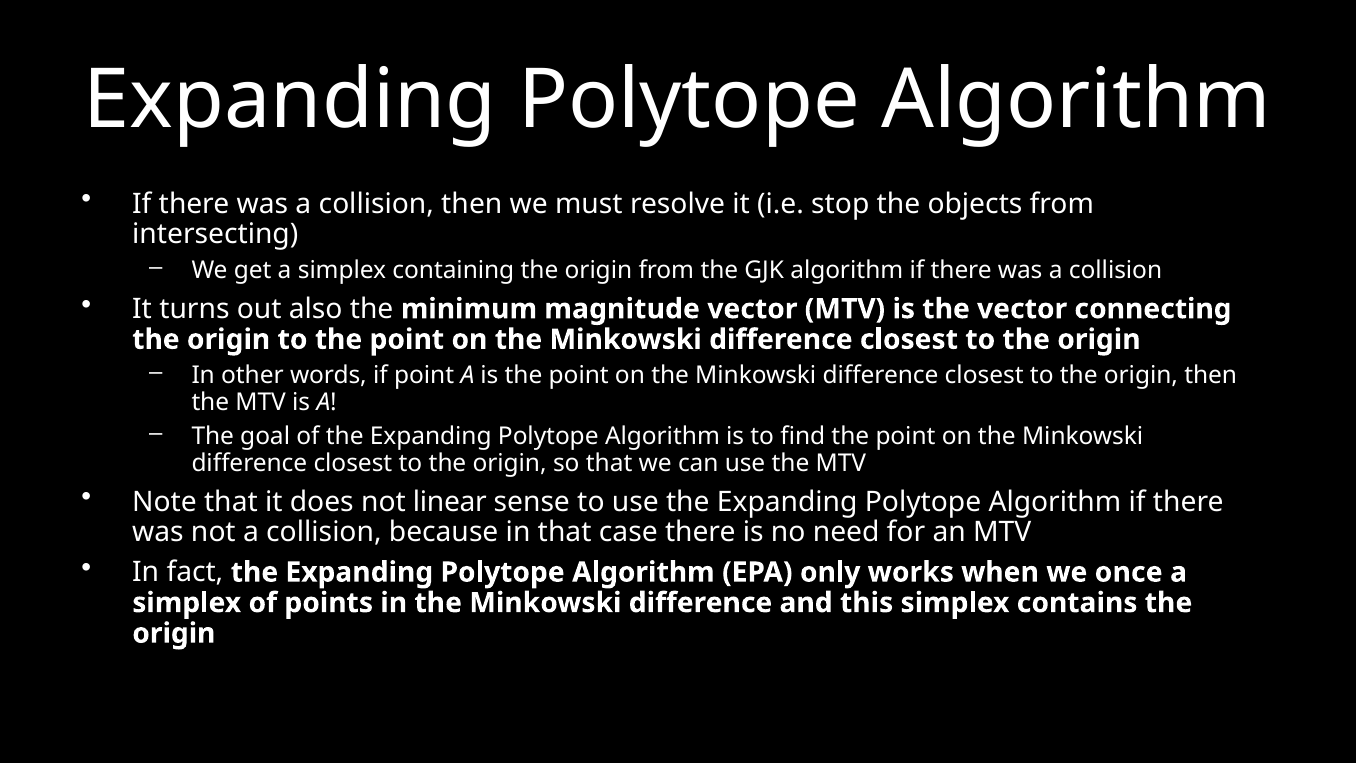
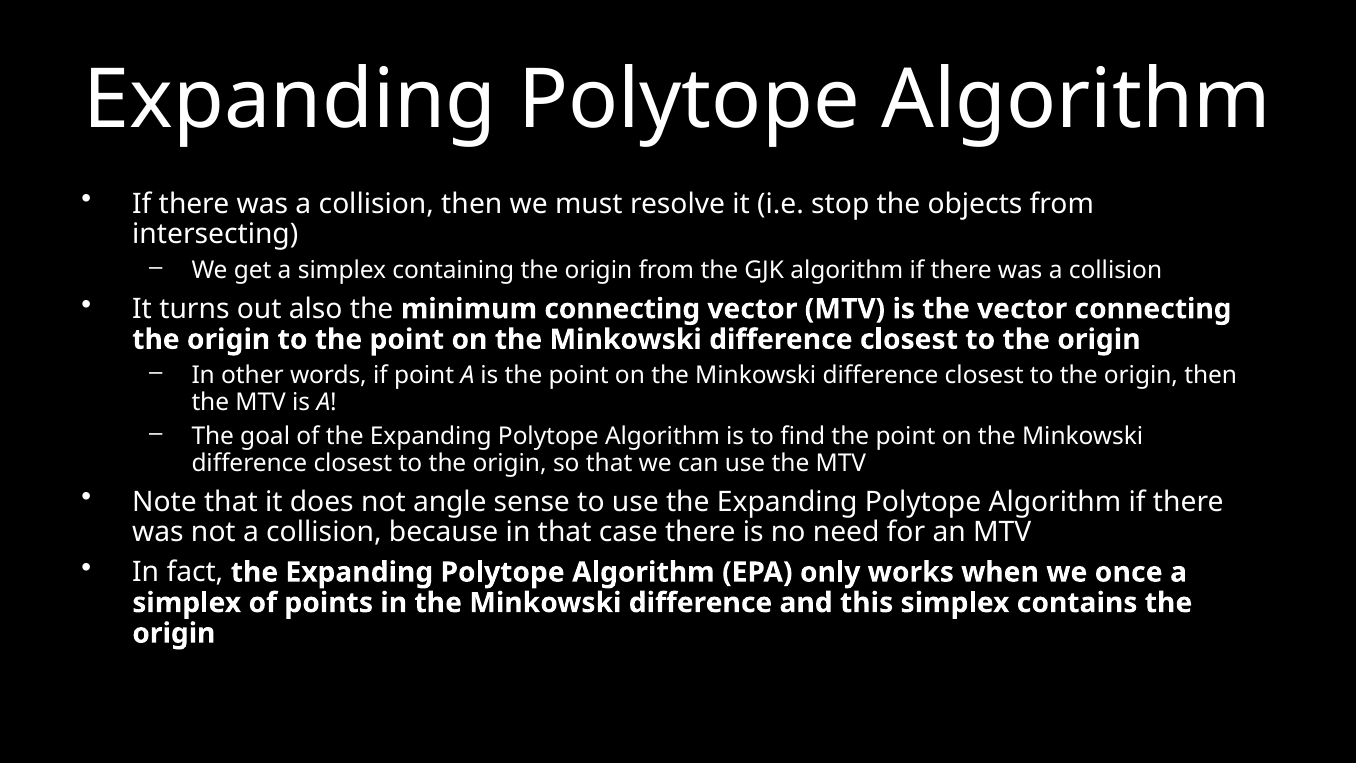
minimum magnitude: magnitude -> connecting
linear: linear -> angle
